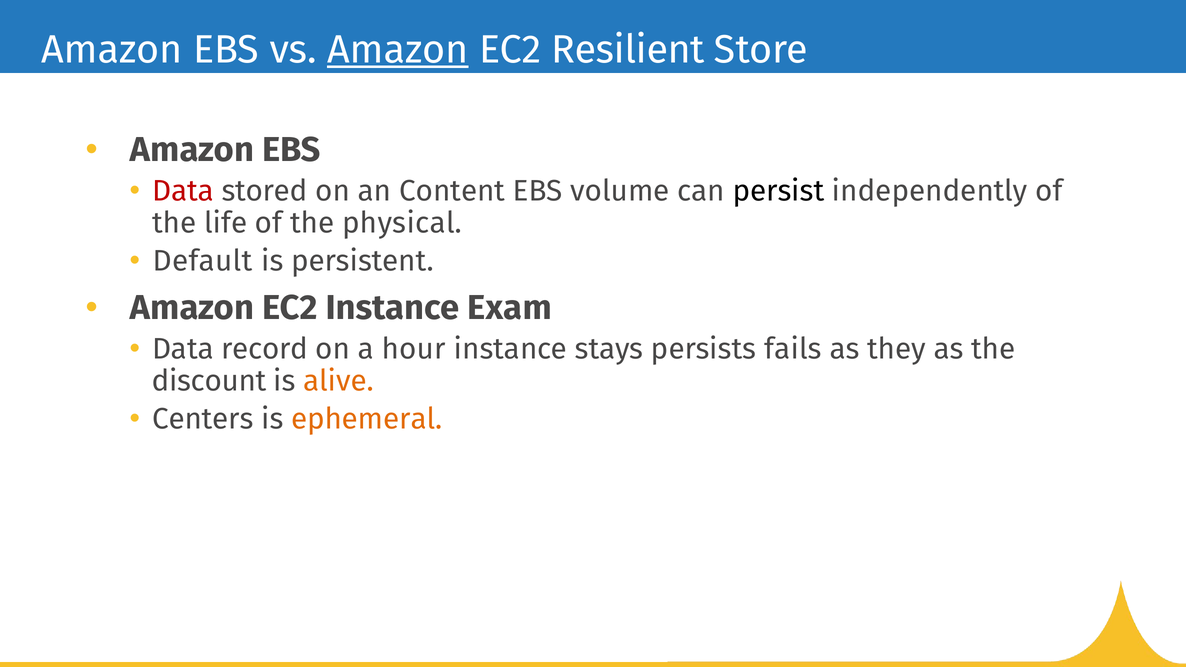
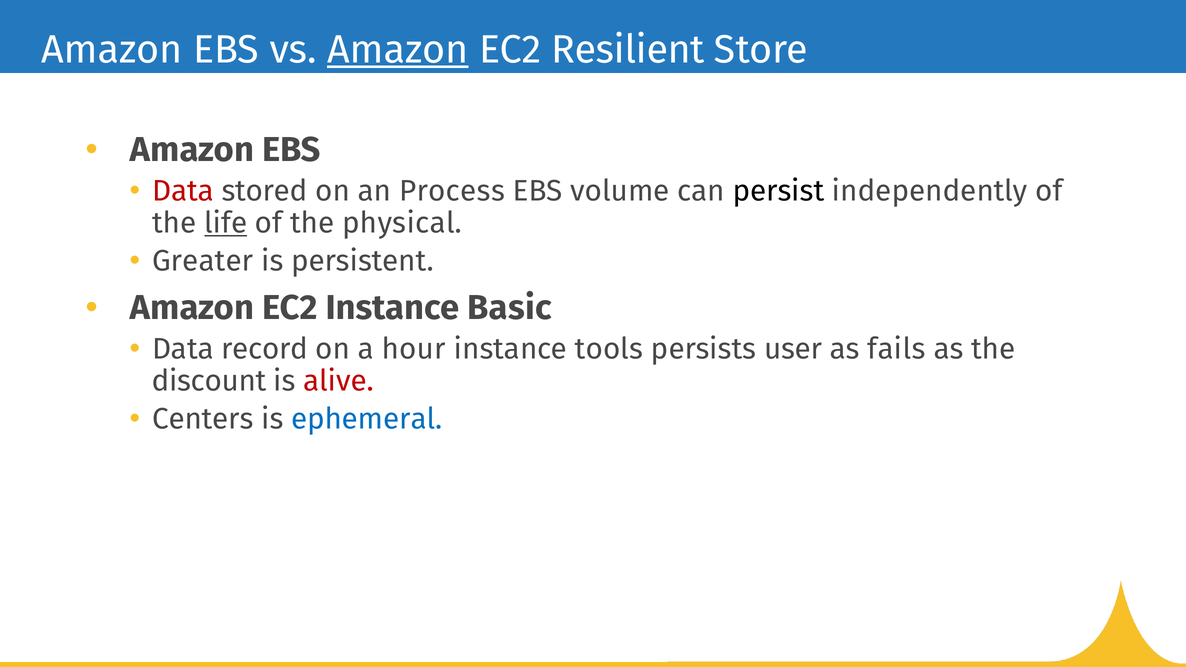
Content: Content -> Process
life underline: none -> present
Default: Default -> Greater
Exam: Exam -> Basic
stays: stays -> tools
fails: fails -> user
they: they -> fails
alive colour: orange -> red
ephemeral colour: orange -> blue
